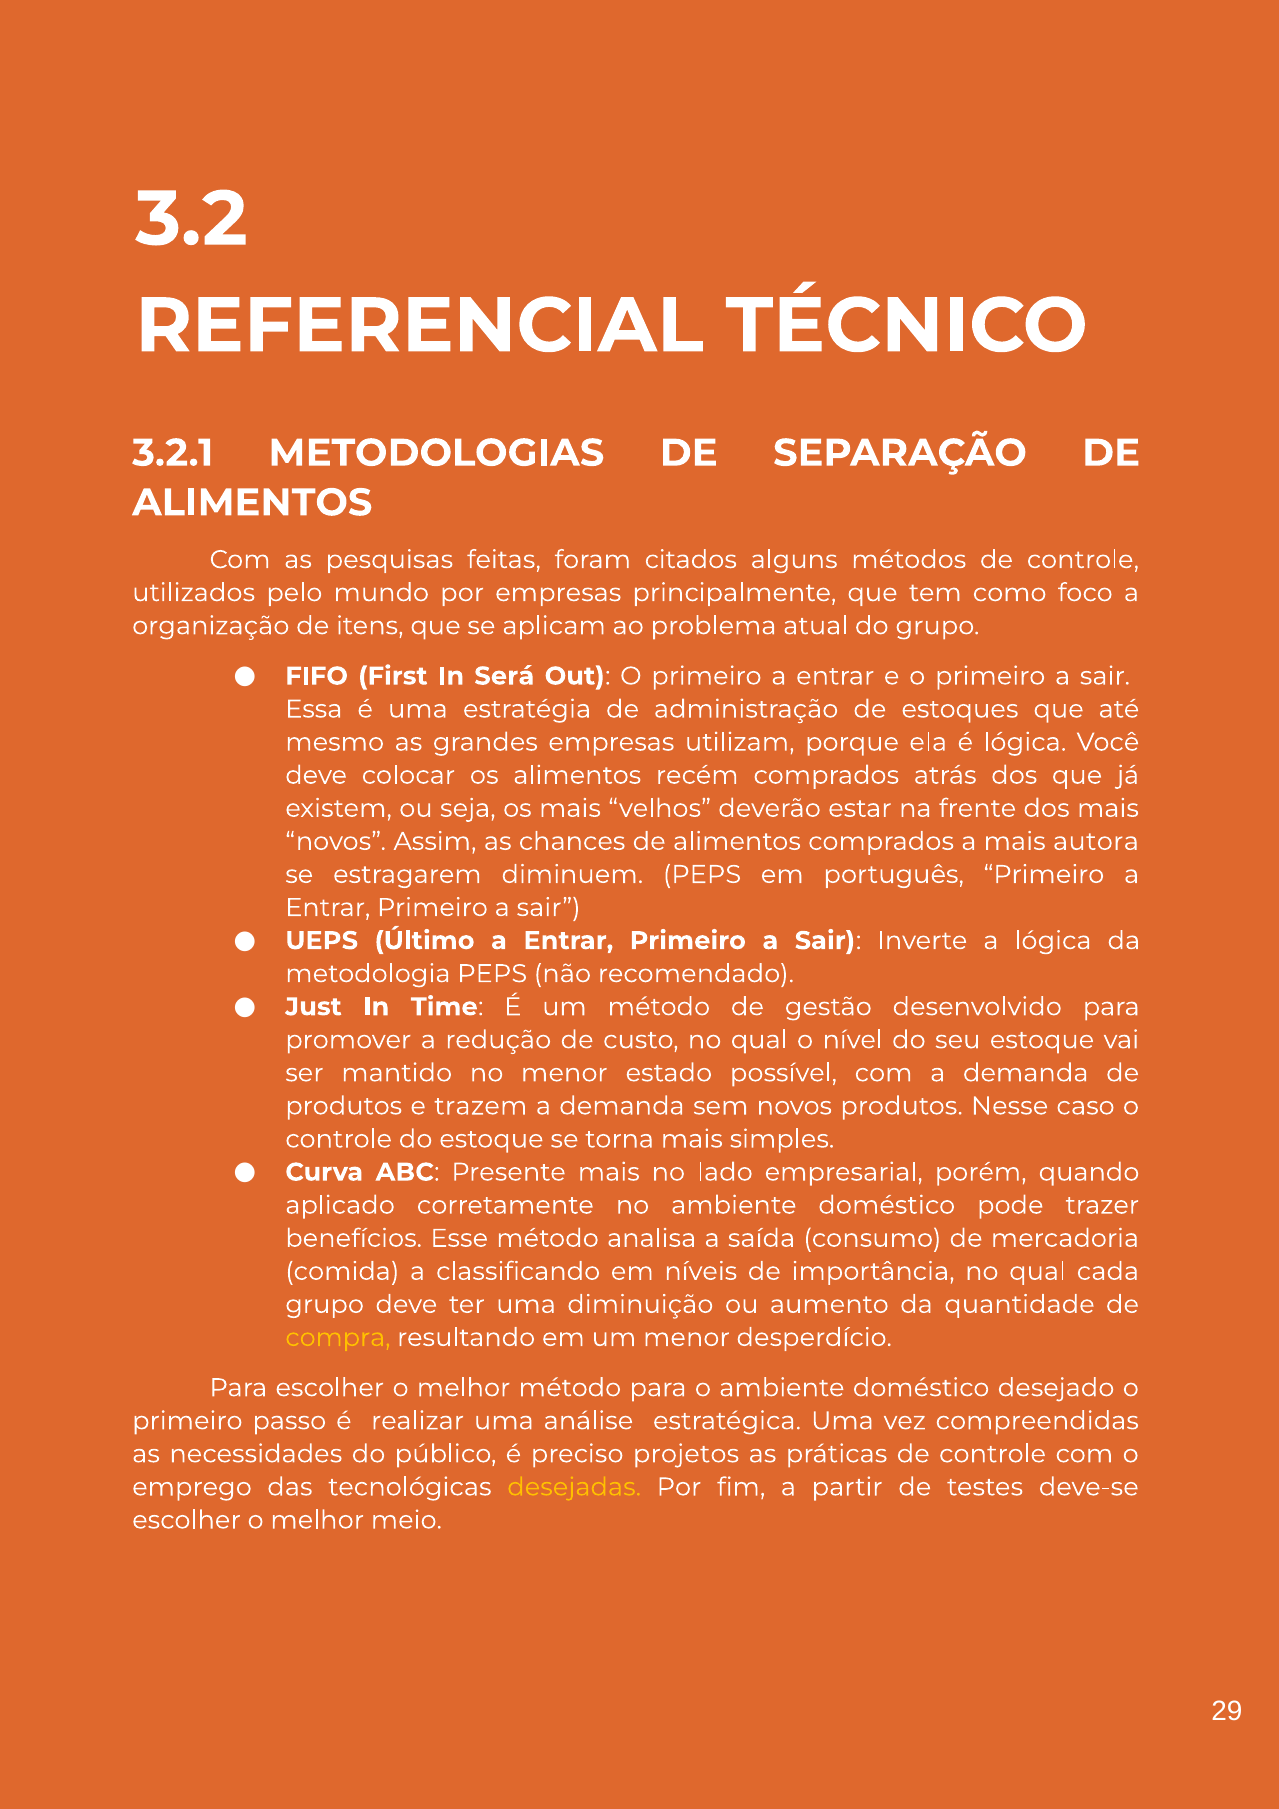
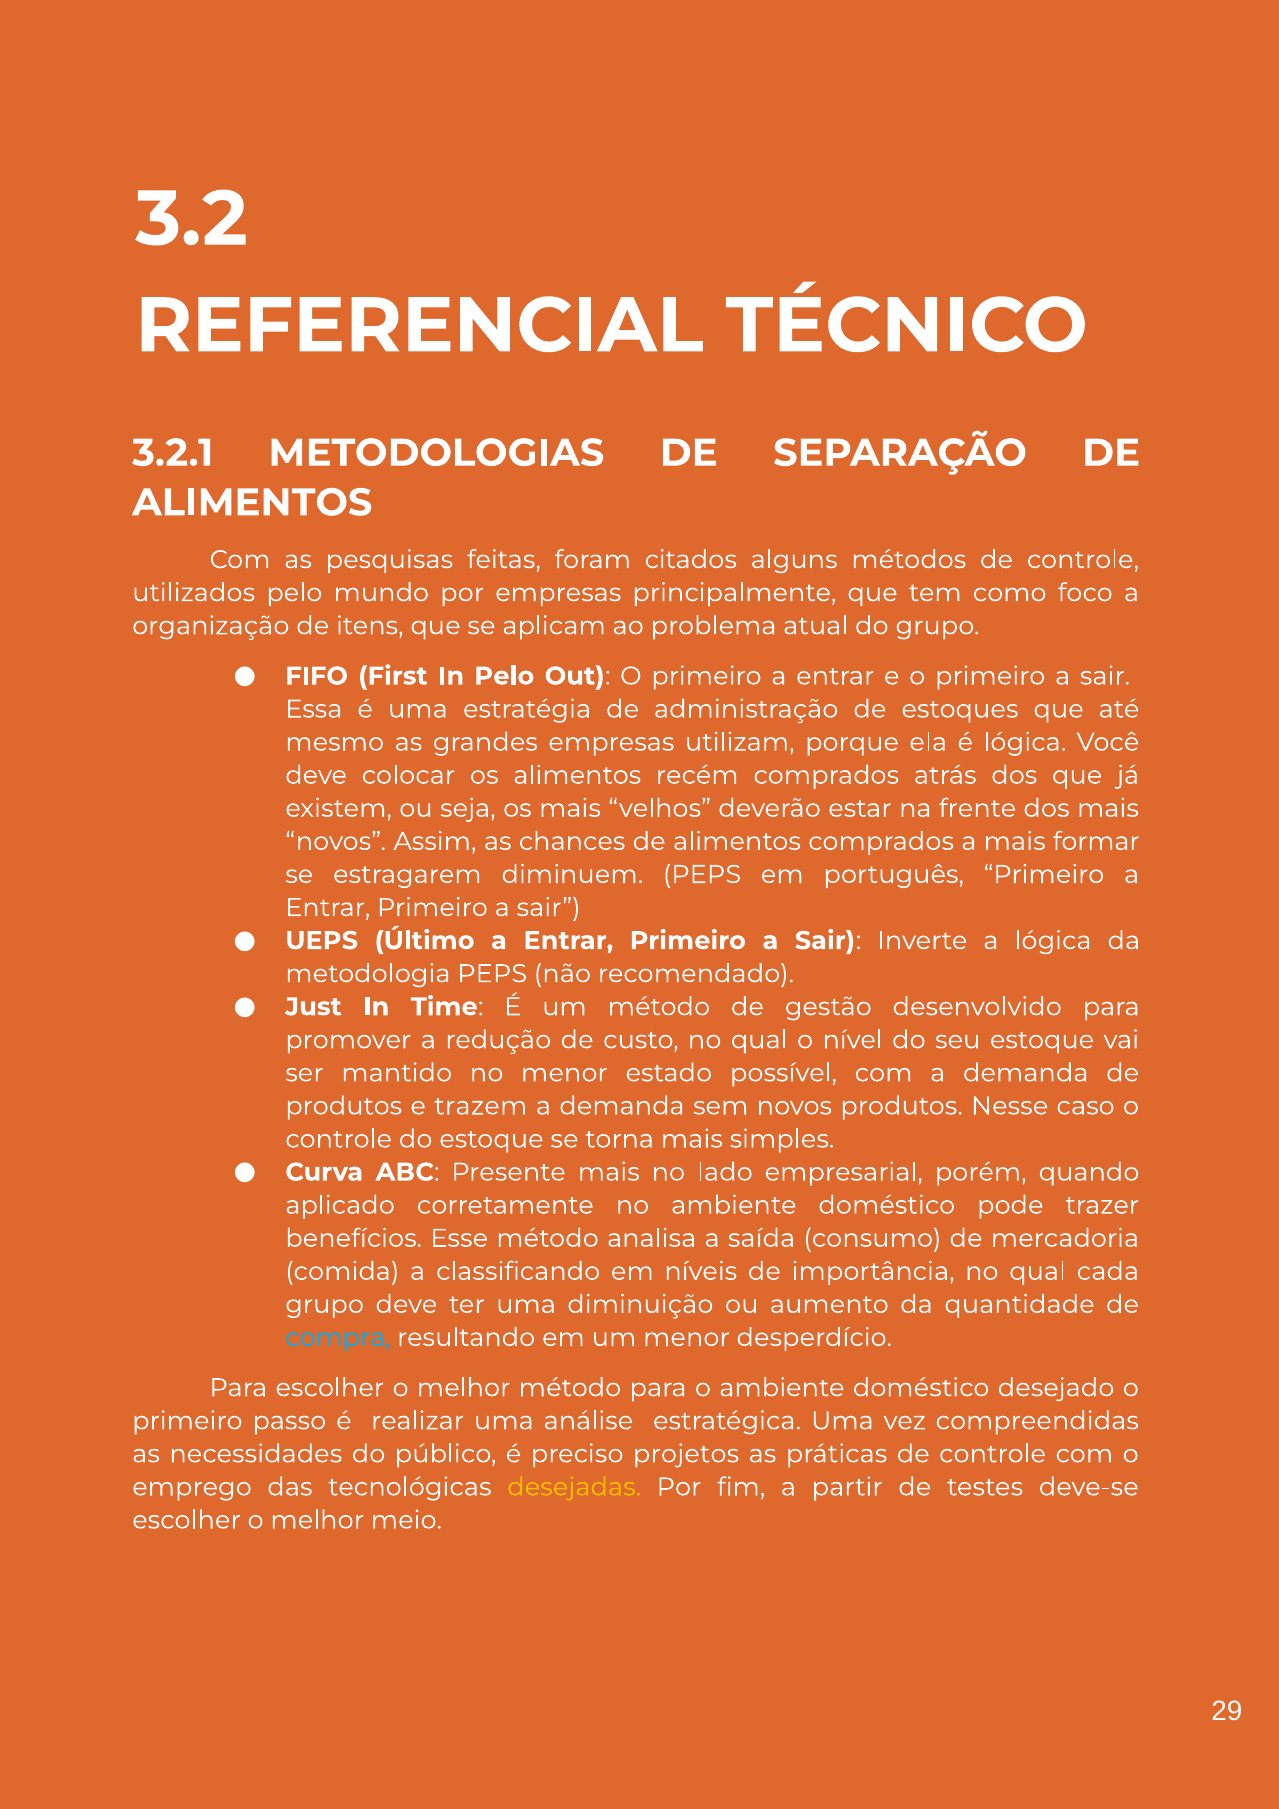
In Será: Será -> Pelo
autora: autora -> formar
compra colour: yellow -> light blue
